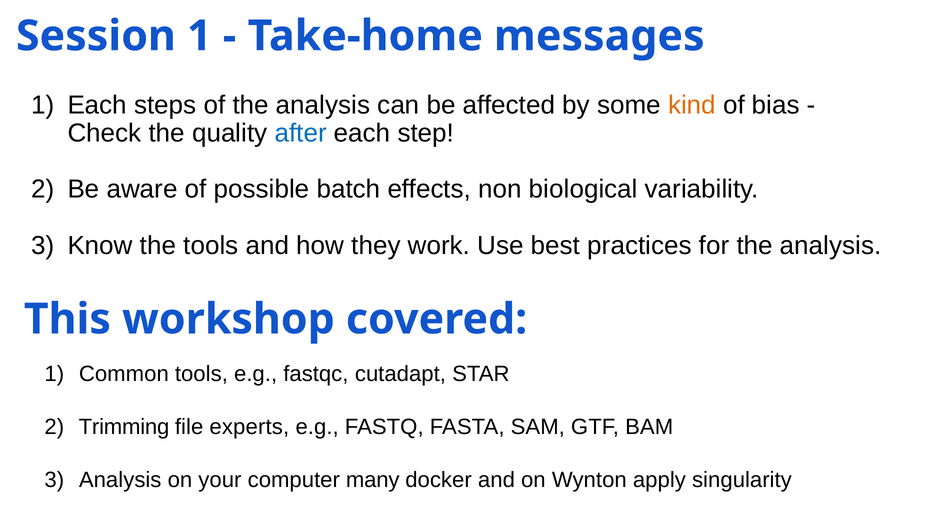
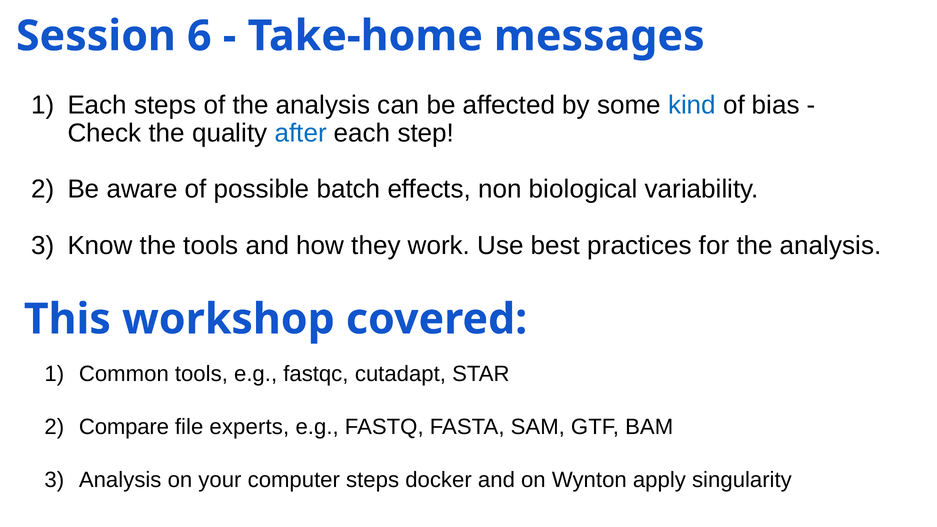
Session 1: 1 -> 6
kind colour: orange -> blue
Trimming: Trimming -> Compare
computer many: many -> steps
